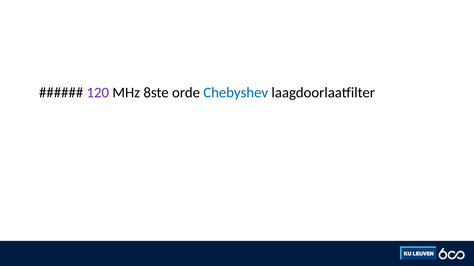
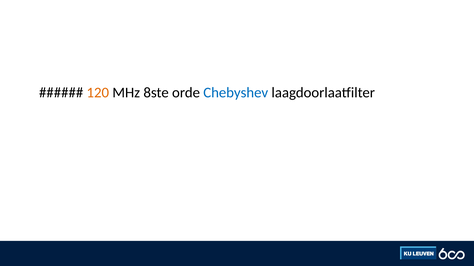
120 colour: purple -> orange
